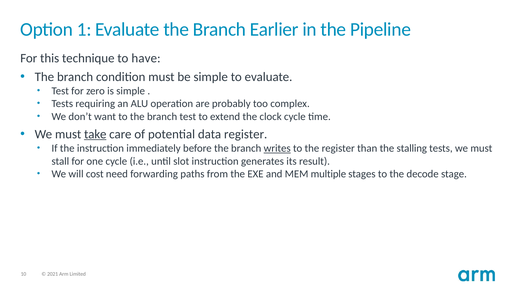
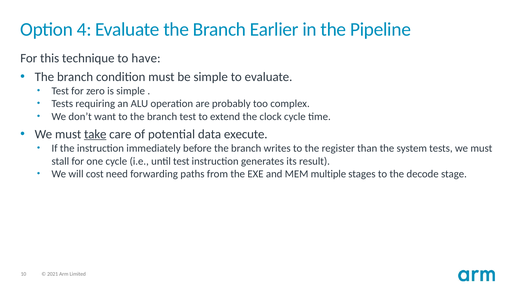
1: 1 -> 4
data register: register -> execute
writes underline: present -> none
stalling: stalling -> system
until slot: slot -> test
